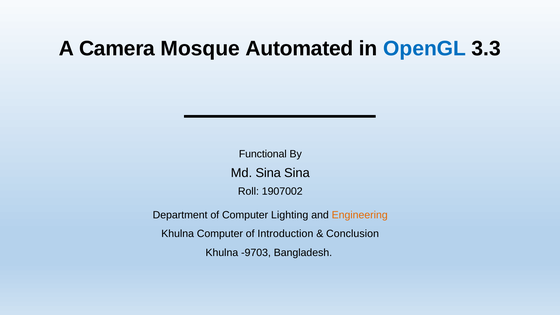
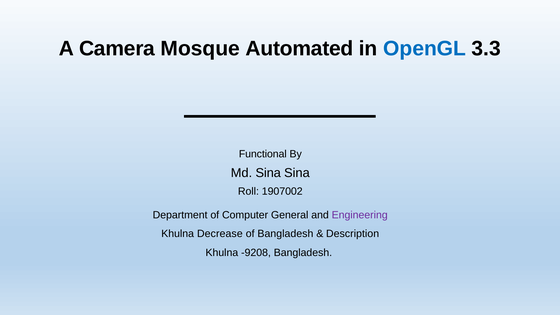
Lighting: Lighting -> General
Engineering colour: orange -> purple
Khulna Computer: Computer -> Decrease
of Introduction: Introduction -> Bangladesh
Conclusion: Conclusion -> Description
-9703: -9703 -> -9208
